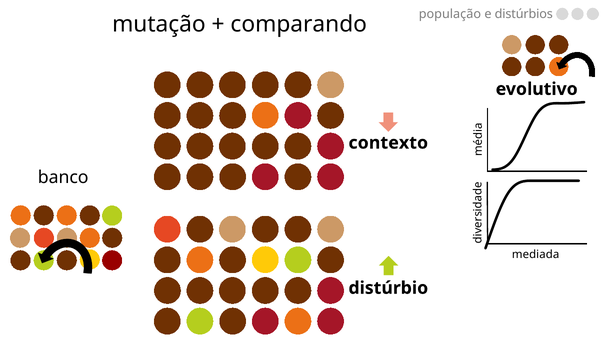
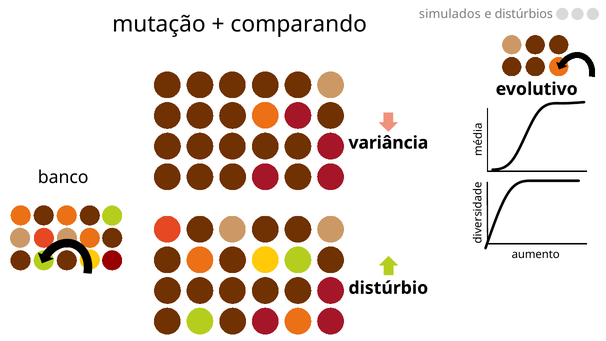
população: população -> simulados
contexto: contexto -> variância
mediada: mediada -> aumento
